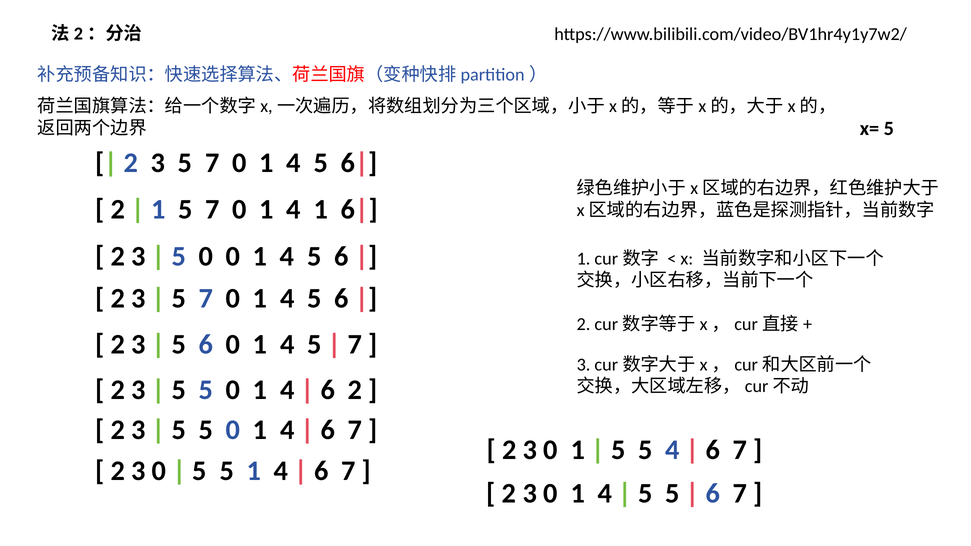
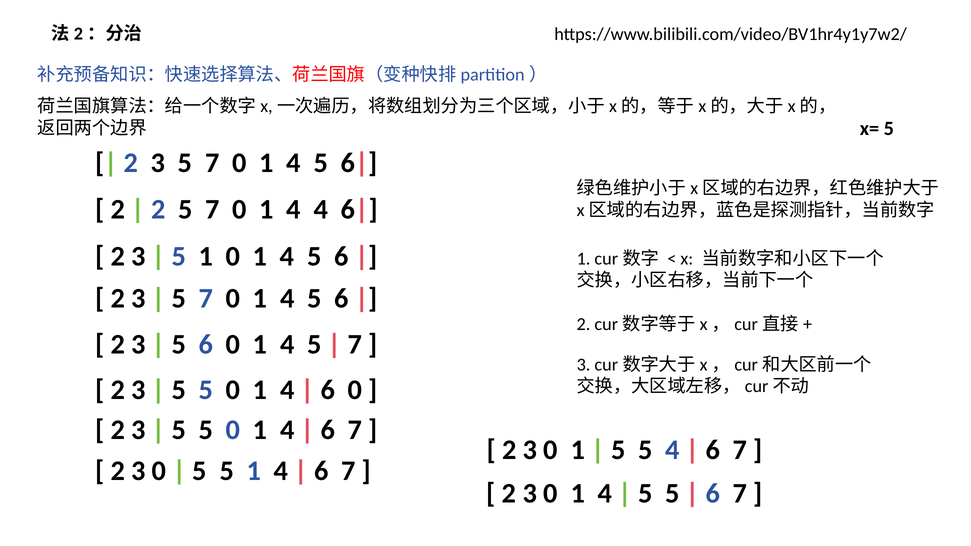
1 at (158, 210): 1 -> 2
4 1: 1 -> 4
0 at (206, 256): 0 -> 1
2 at (355, 390): 2 -> 0
